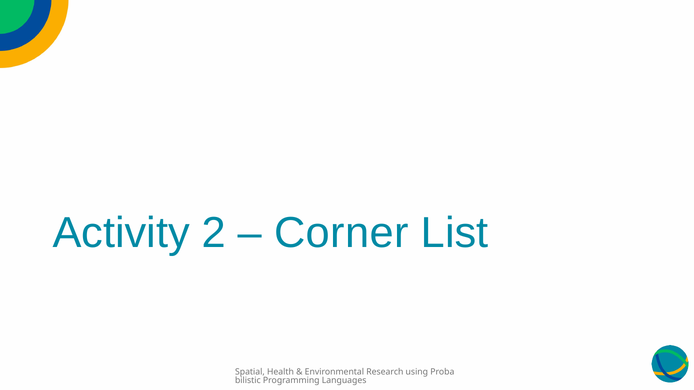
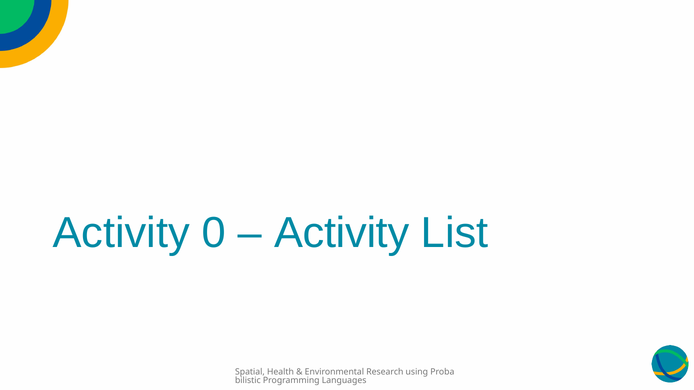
2: 2 -> 0
Corner at (341, 233): Corner -> Activity
